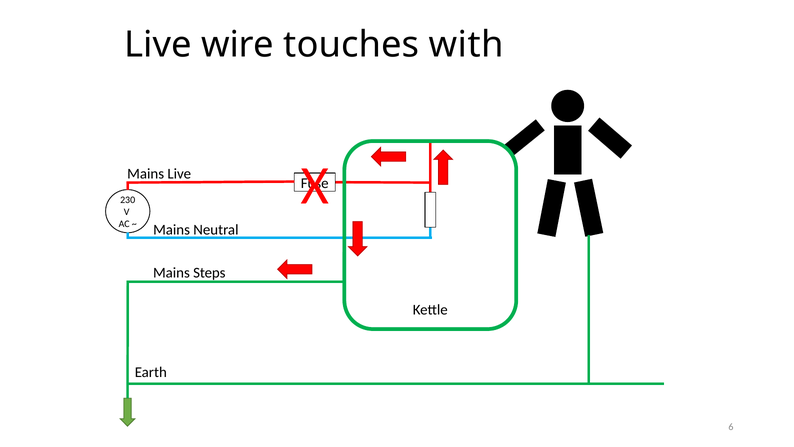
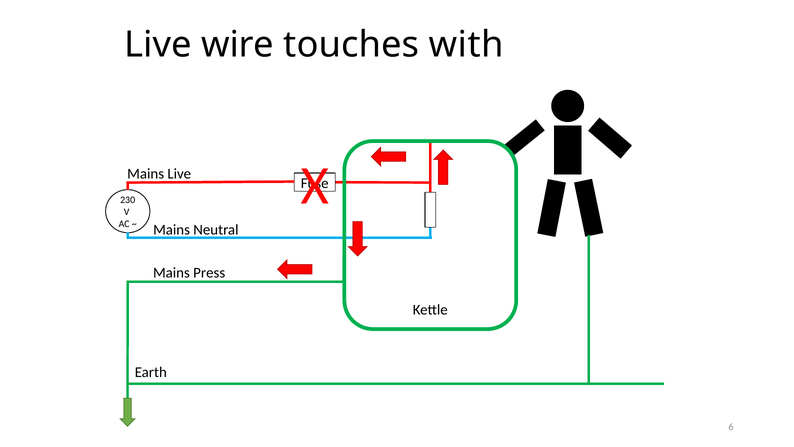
Steps: Steps -> Press
